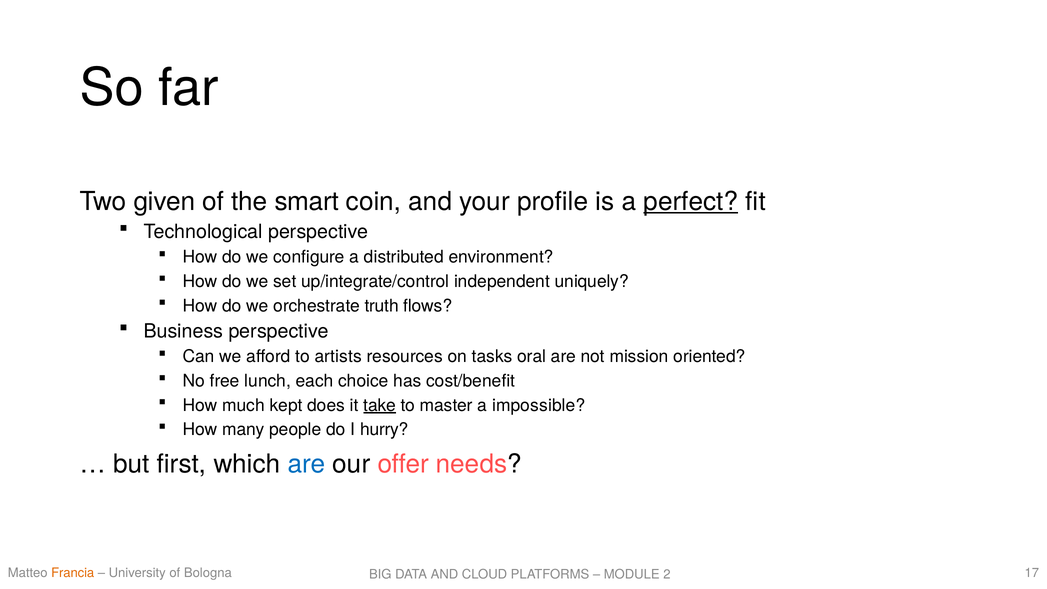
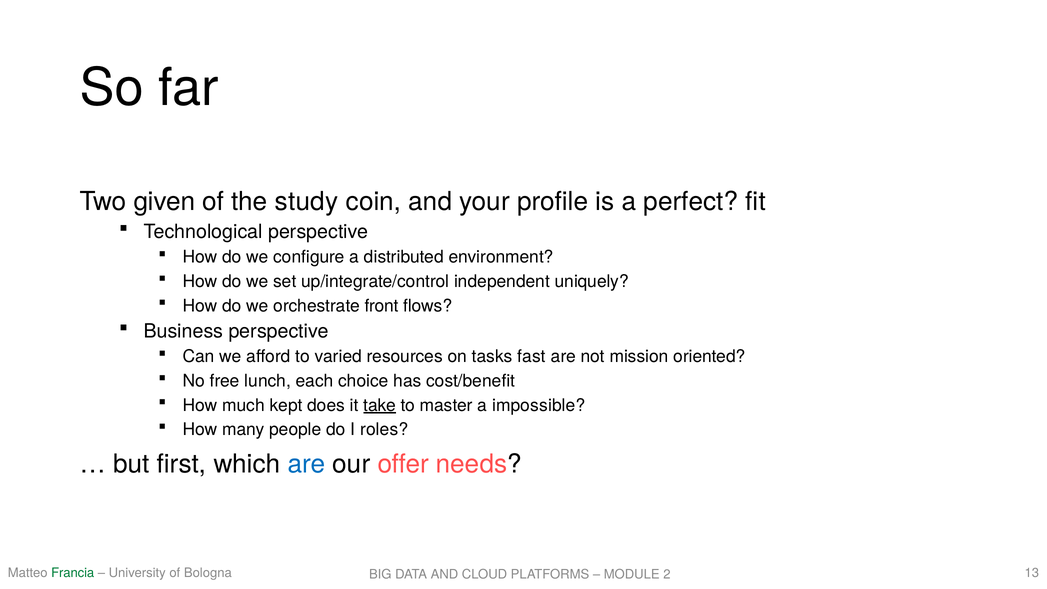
smart: smart -> study
perfect underline: present -> none
truth: truth -> front
artists: artists -> varied
oral: oral -> fast
hurry: hurry -> roles
Francia colour: orange -> green
17: 17 -> 13
